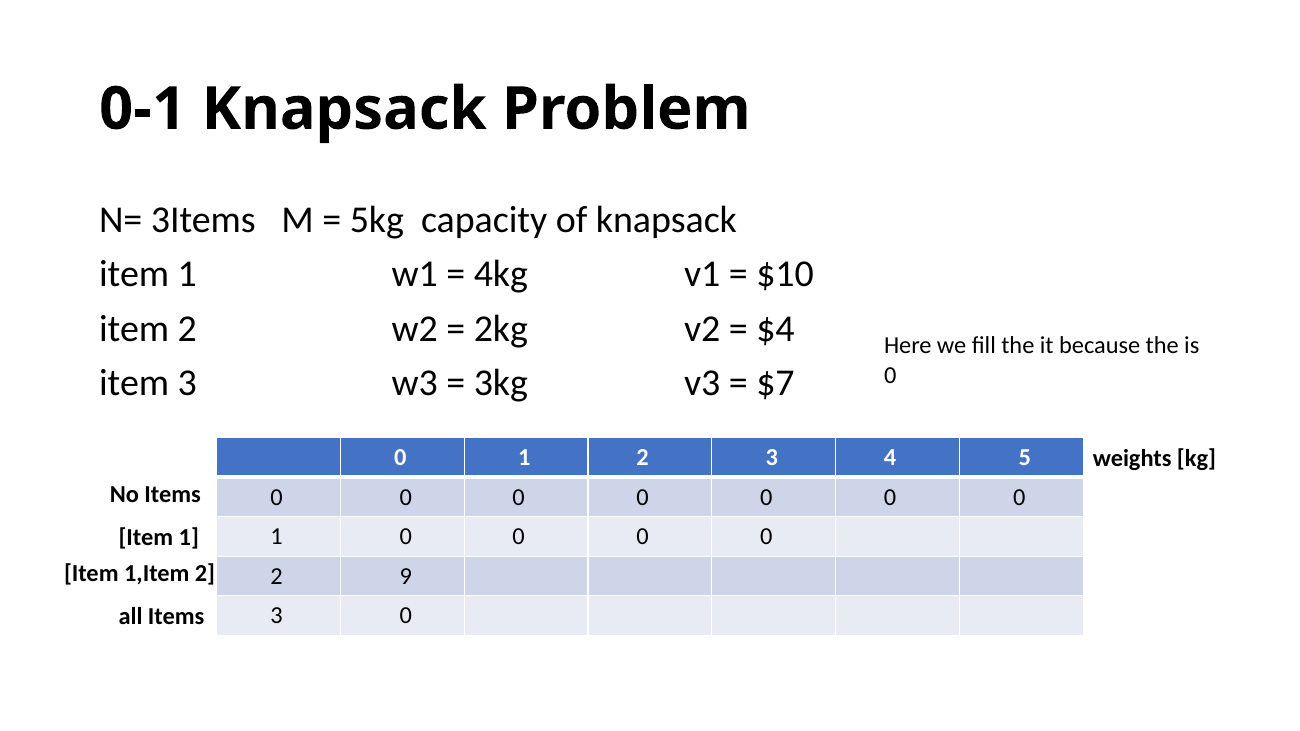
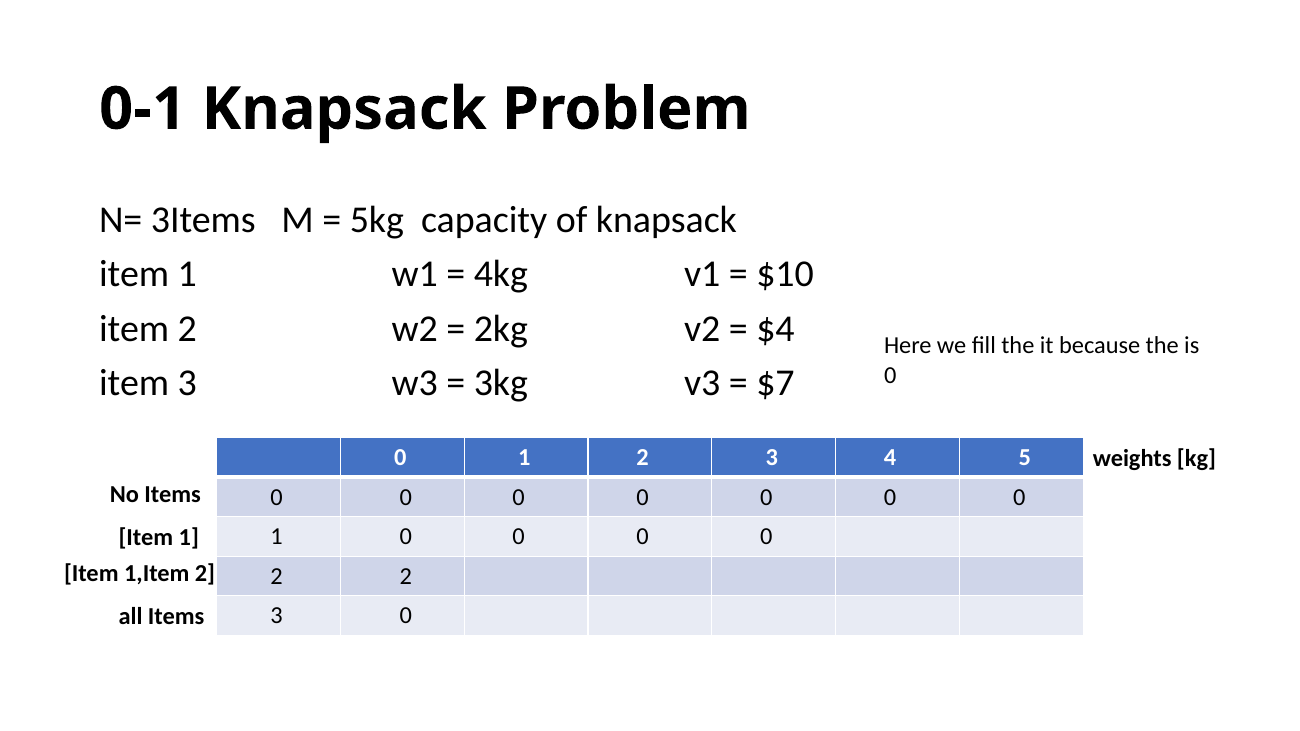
2 9: 9 -> 2
